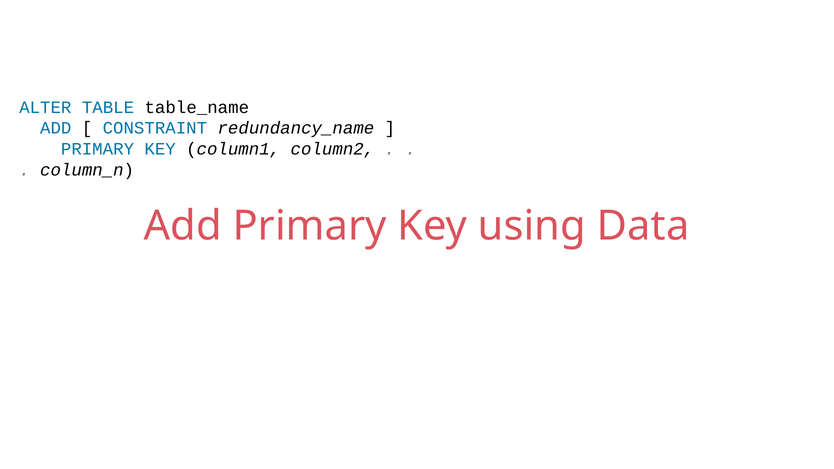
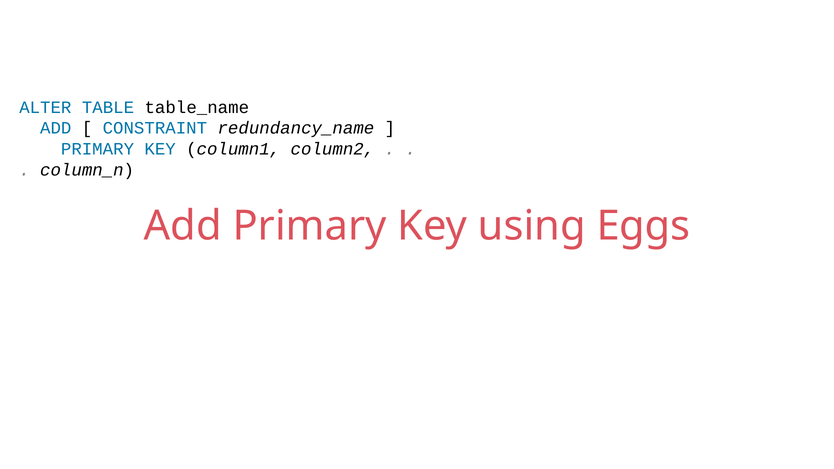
Data: Data -> Eggs
